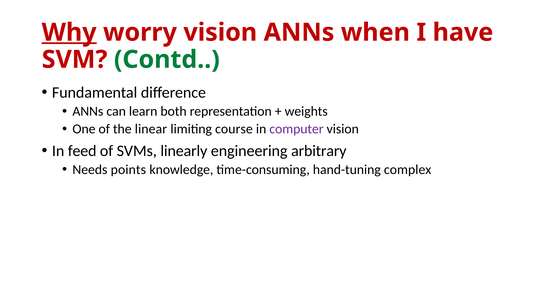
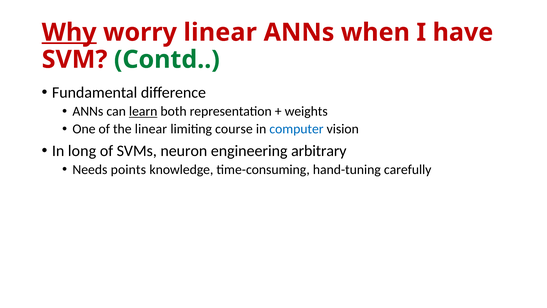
worry vision: vision -> linear
learn underline: none -> present
computer colour: purple -> blue
feed: feed -> long
linearly: linearly -> neuron
complex: complex -> carefully
